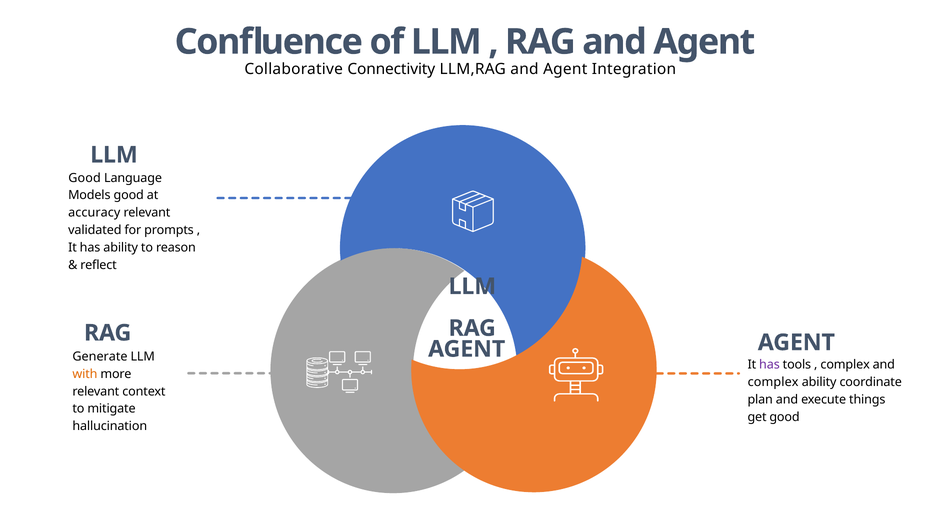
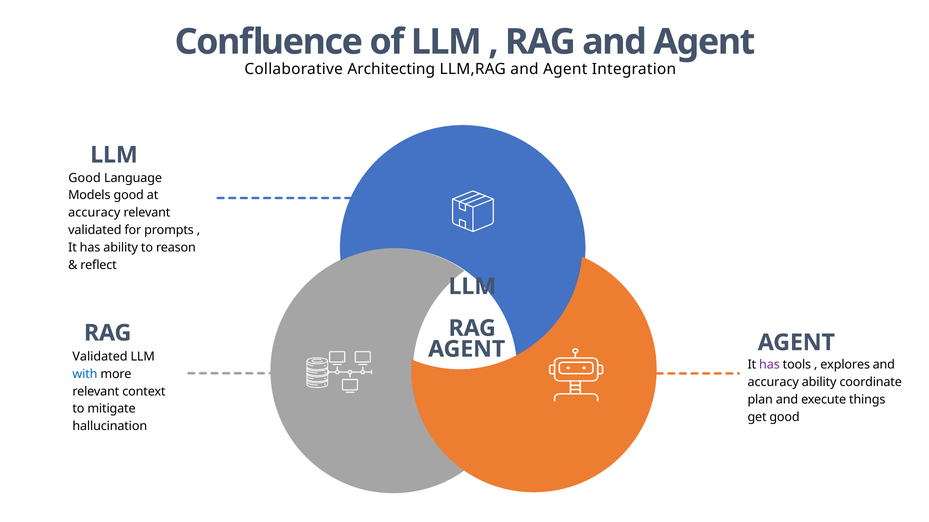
Connectivity: Connectivity -> Architecting
Generate at (100, 357): Generate -> Validated
complex at (845, 365): complex -> explores
with colour: orange -> blue
complex at (773, 383): complex -> accuracy
